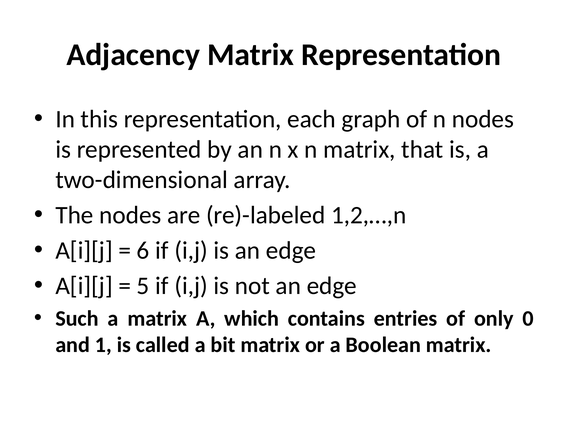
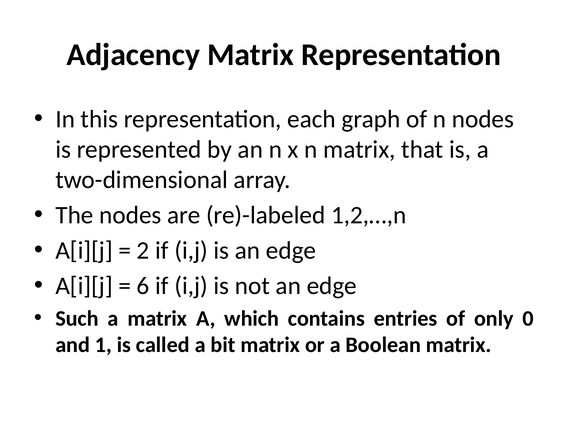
6: 6 -> 2
5: 5 -> 6
